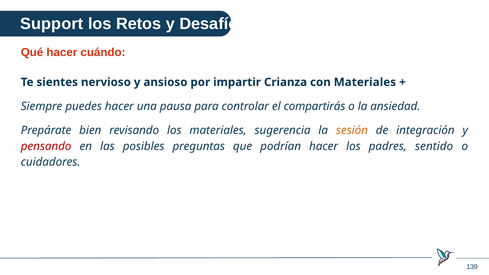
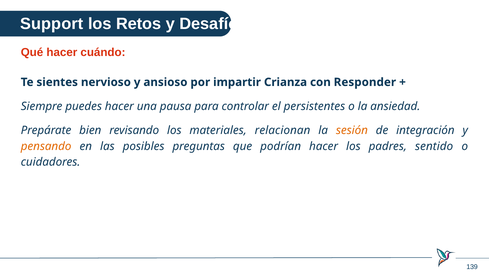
con Materiales: Materiales -> Responder
compartirás: compartirás -> persistentes
sugerencia: sugerencia -> relacionan
pensando colour: red -> orange
